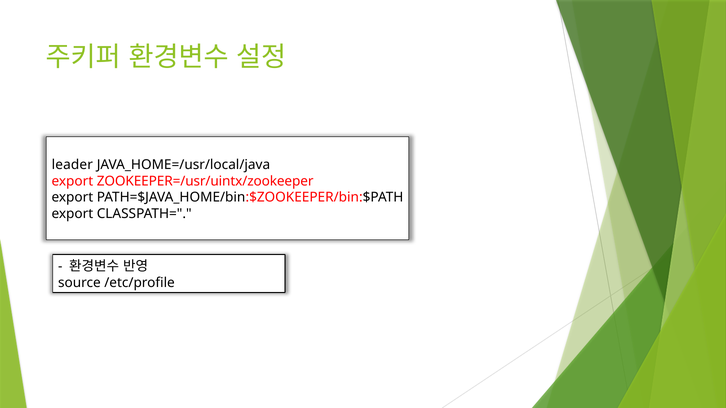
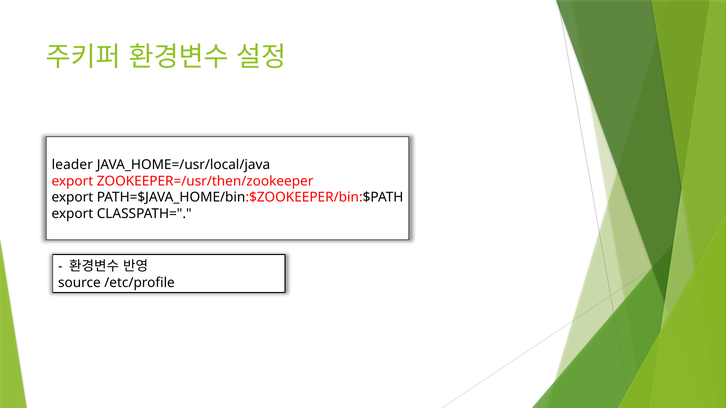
ZOOKEEPER=/usr/uintx/zookeeper: ZOOKEEPER=/usr/uintx/zookeeper -> ZOOKEEPER=/usr/then/zookeeper
